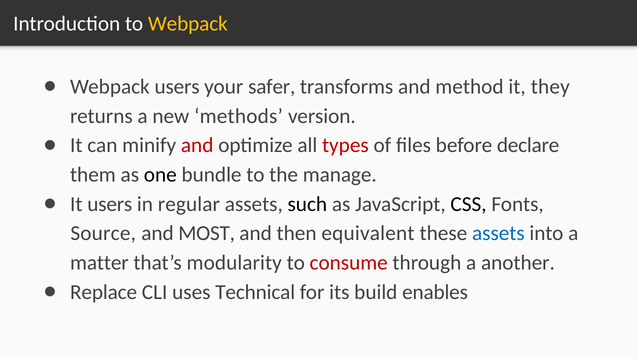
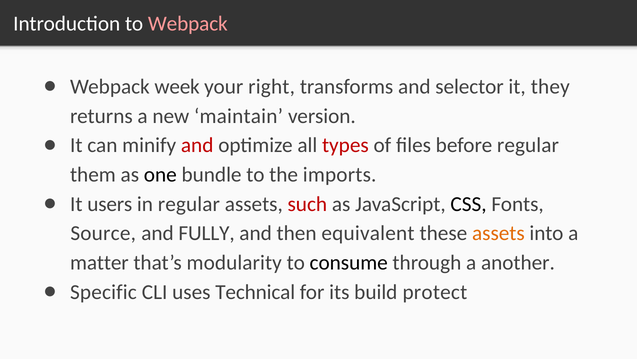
Webpack at (188, 24) colour: yellow -> pink
Webpack users: users -> week
safer: safer -> right
method: method -> selector
methods: methods -> maintain
before declare: declare -> regular
manage: manage -> imports
such colour: black -> red
MOST: MOST -> FULLY
assets at (498, 233) colour: blue -> orange
consume colour: red -> black
Replace: Replace -> Specific
enables: enables -> protect
